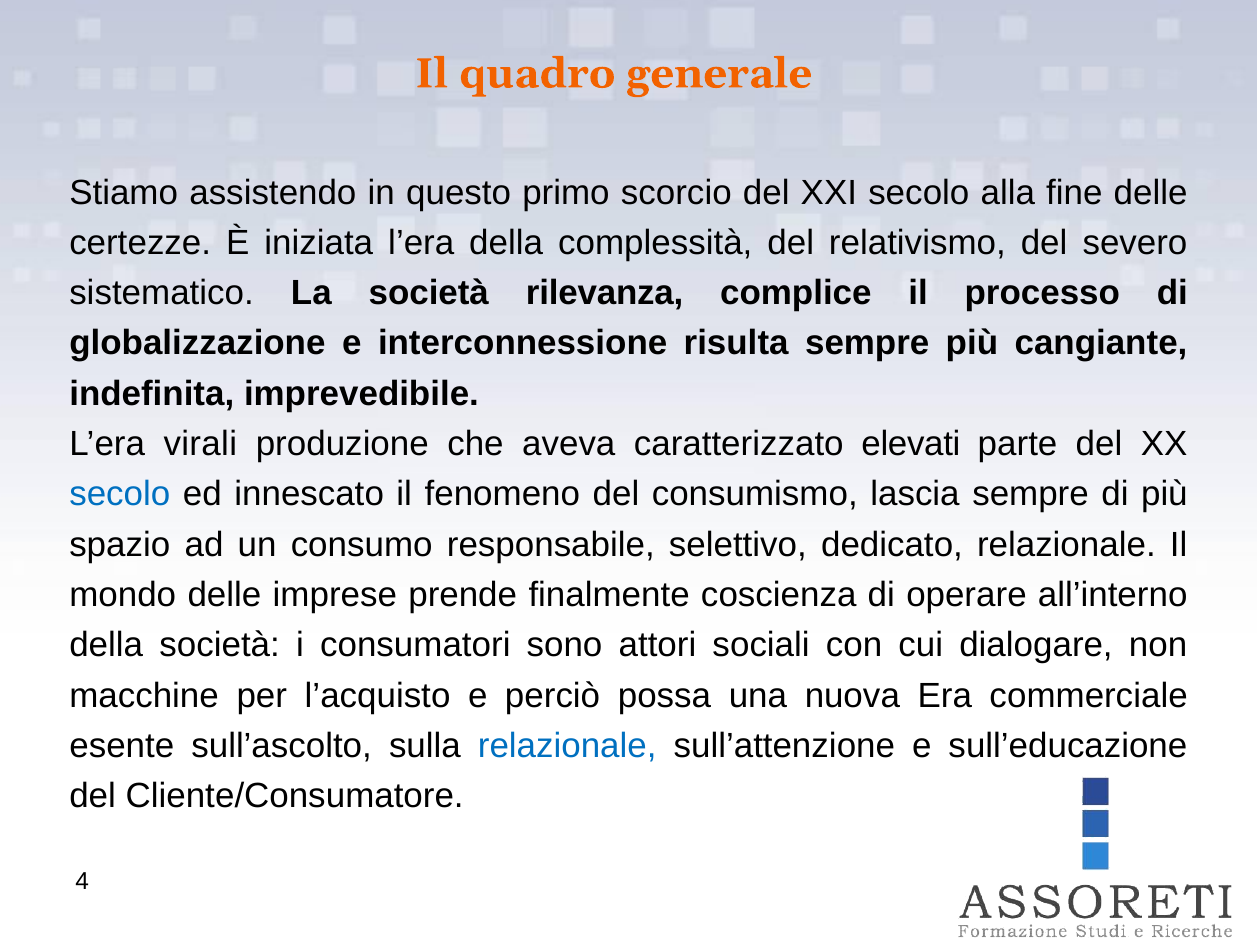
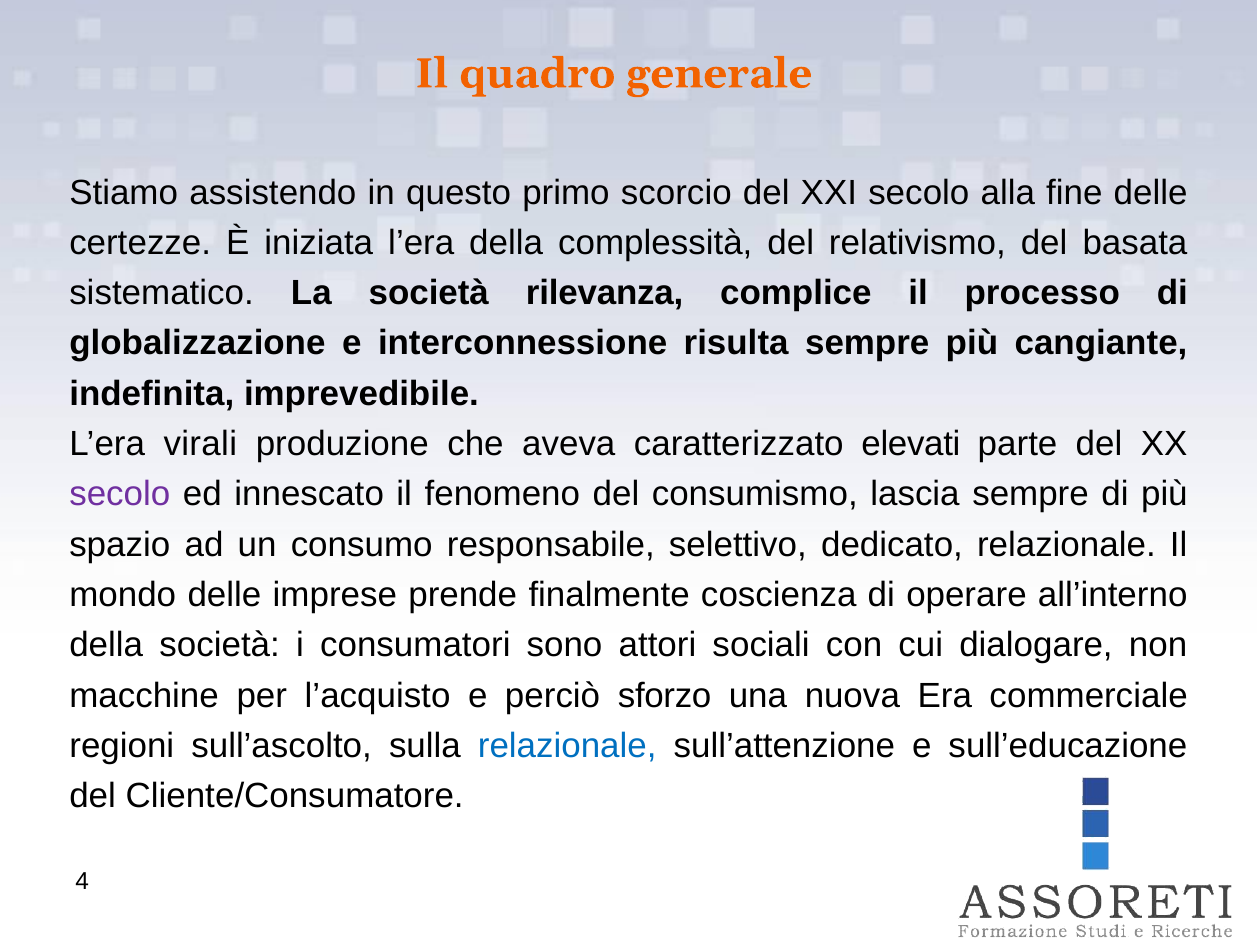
severo: severo -> basata
secolo at (120, 494) colour: blue -> purple
possa: possa -> sforzo
esente: esente -> regioni
